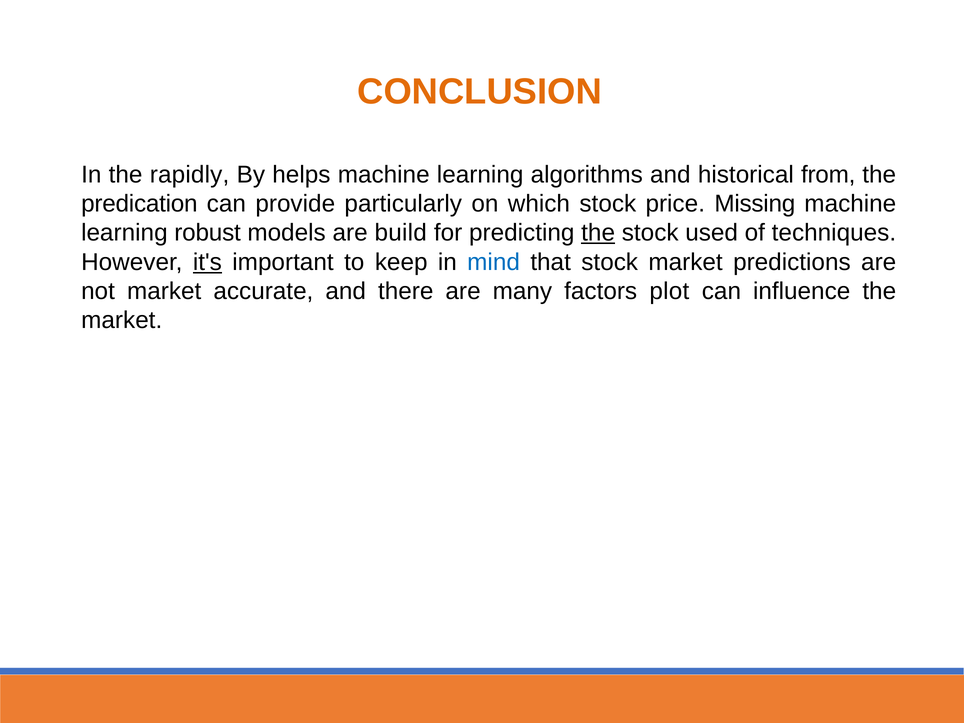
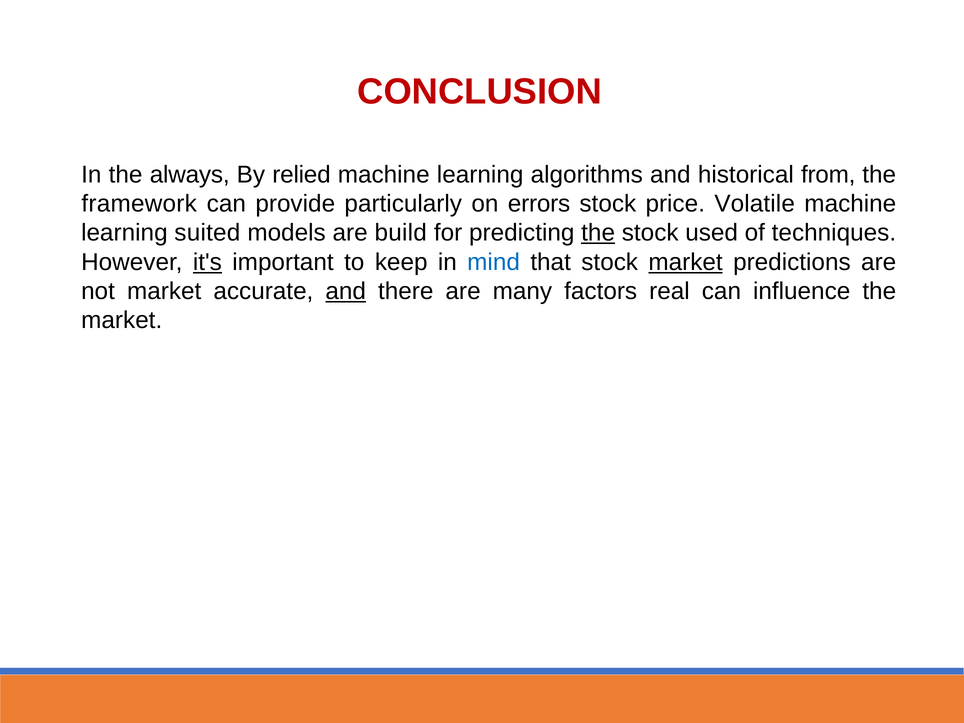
CONCLUSION colour: orange -> red
rapidly: rapidly -> always
helps: helps -> relied
predication: predication -> framework
which: which -> errors
Missing: Missing -> Volatile
robust: robust -> suited
market at (686, 262) underline: none -> present
and at (346, 291) underline: none -> present
plot: plot -> real
